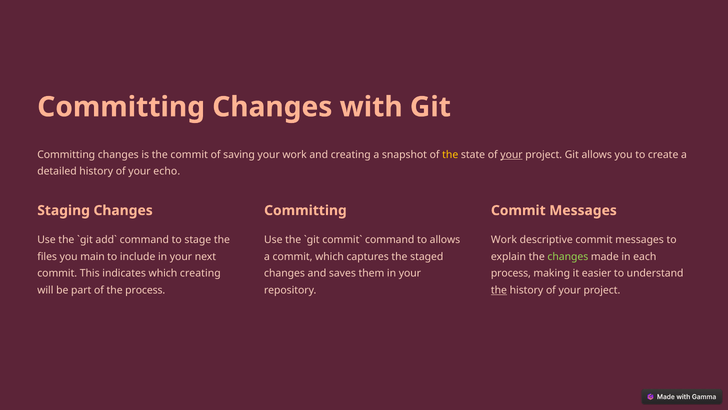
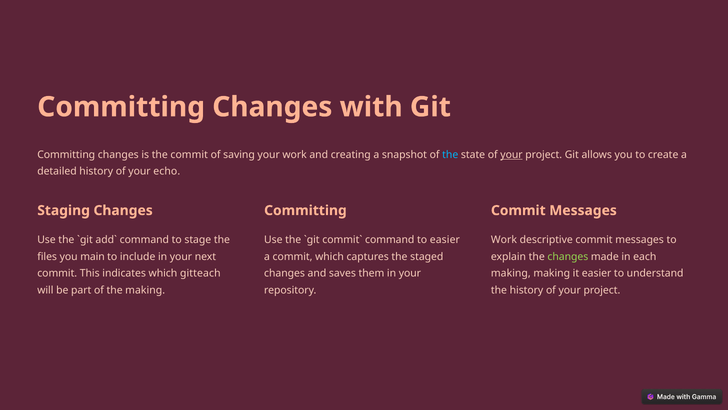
the at (450, 154) colour: yellow -> light blue
to allows: allows -> easier
which creating: creating -> gitteach
process at (511, 273): process -> making
the process: process -> making
the at (499, 290) underline: present -> none
